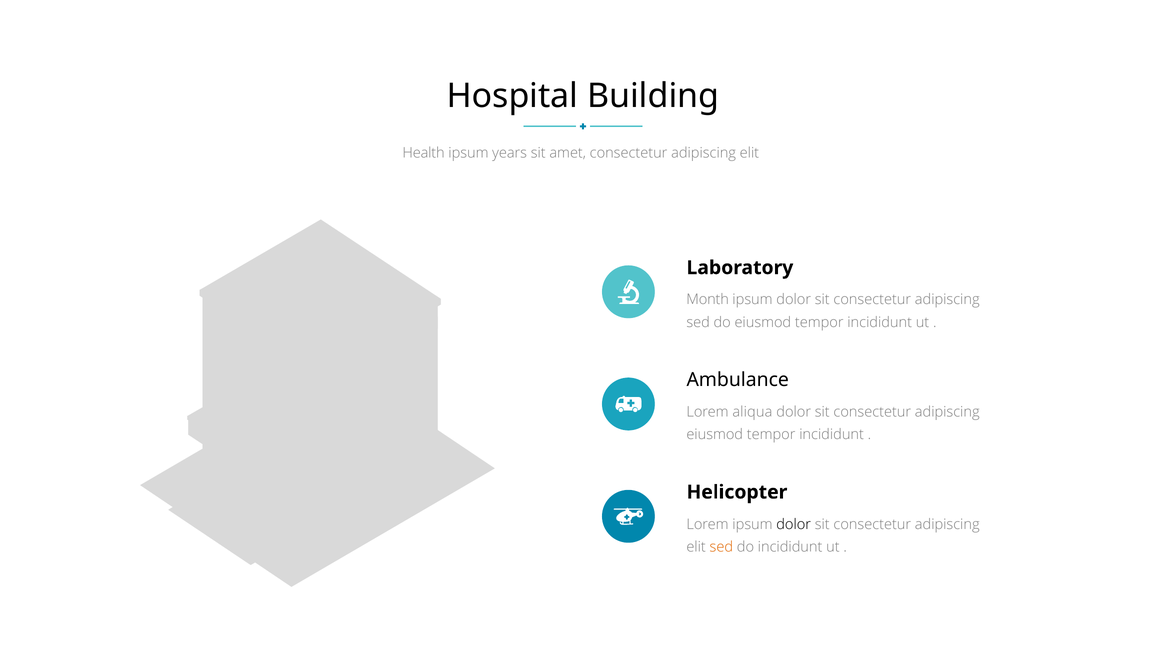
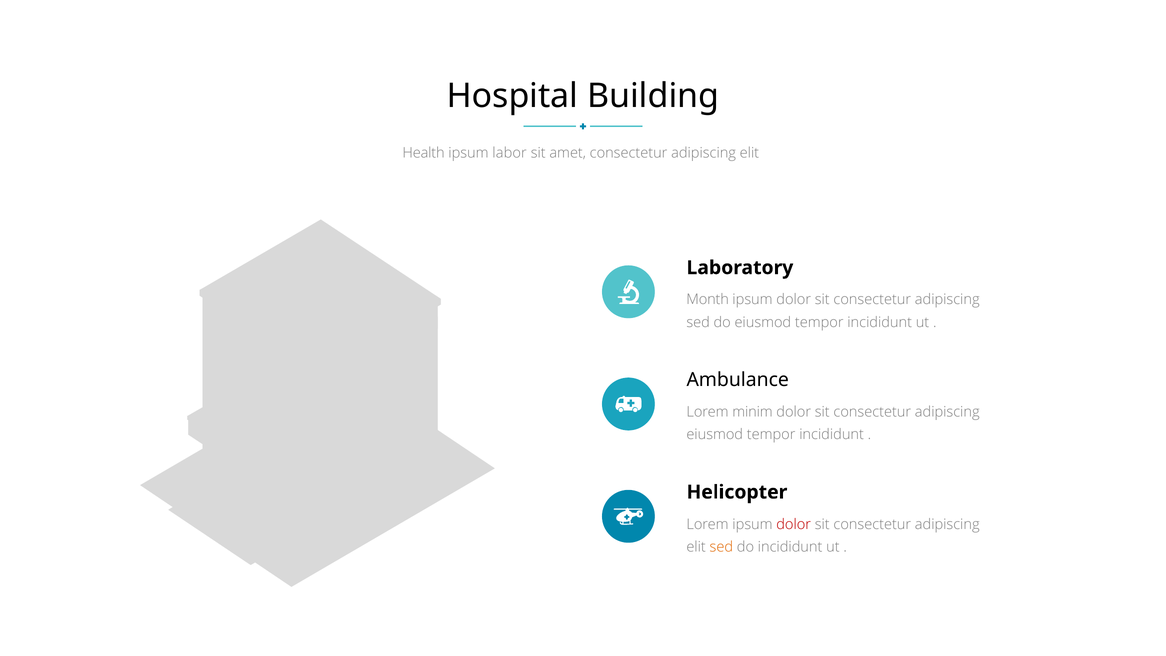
years: years -> labor
aliqua: aliqua -> minim
dolor at (794, 524) colour: black -> red
